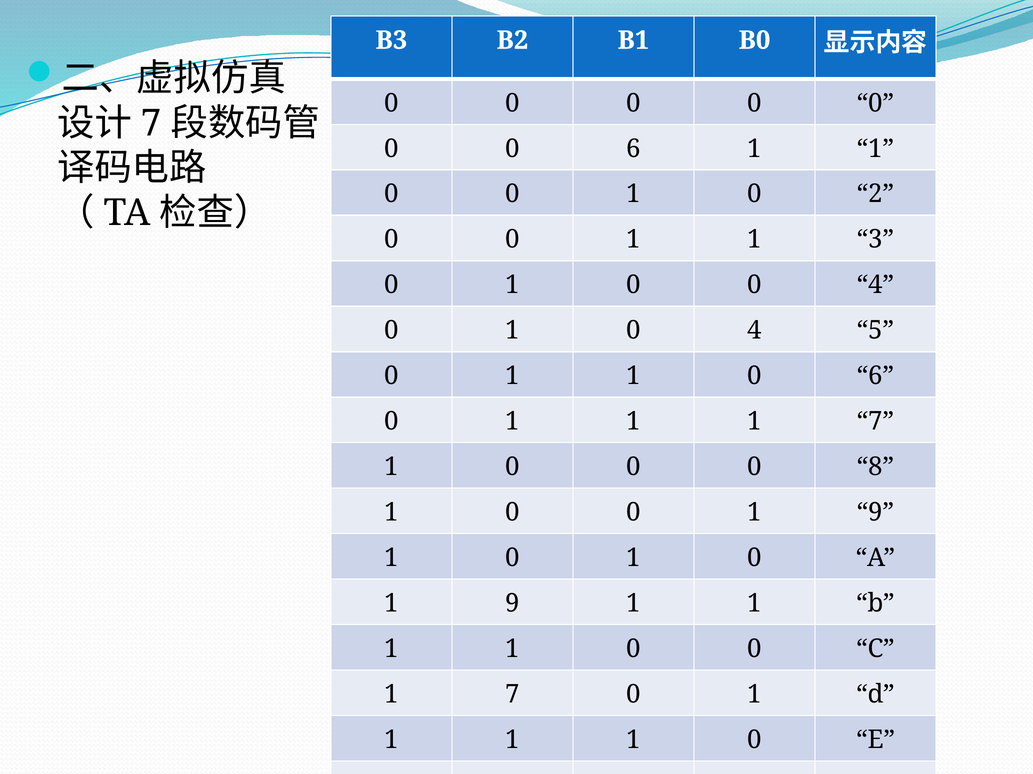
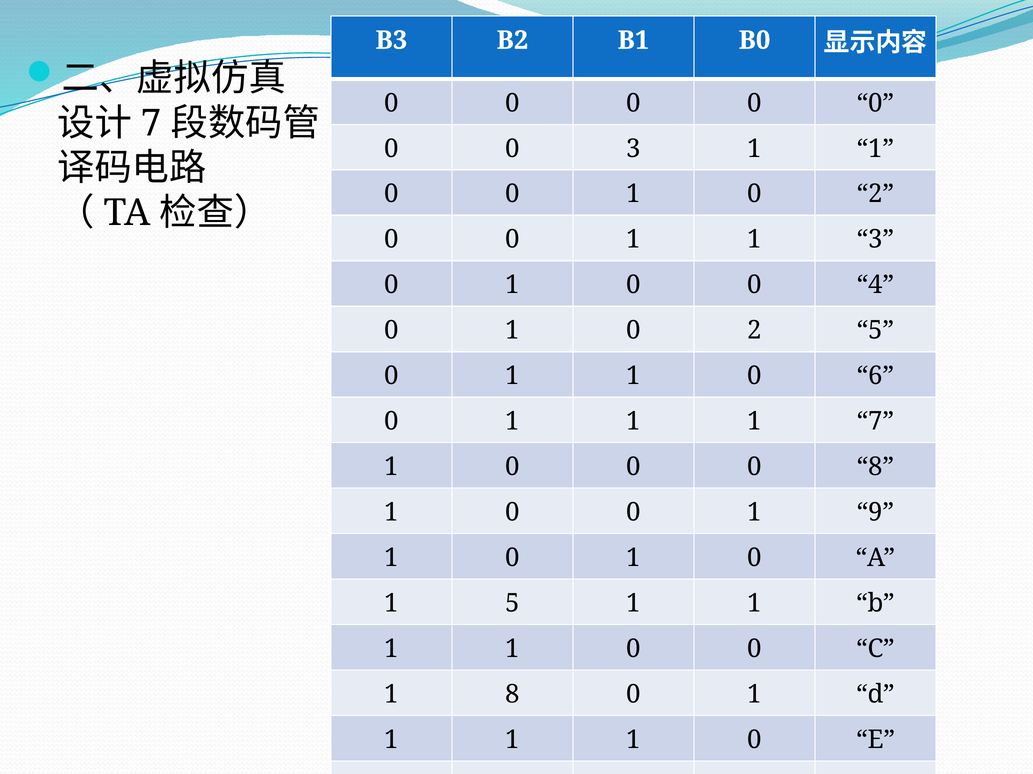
0 0 6: 6 -> 3
4 at (755, 331): 4 -> 2
9 at (513, 604): 9 -> 5
7 at (513, 695): 7 -> 8
